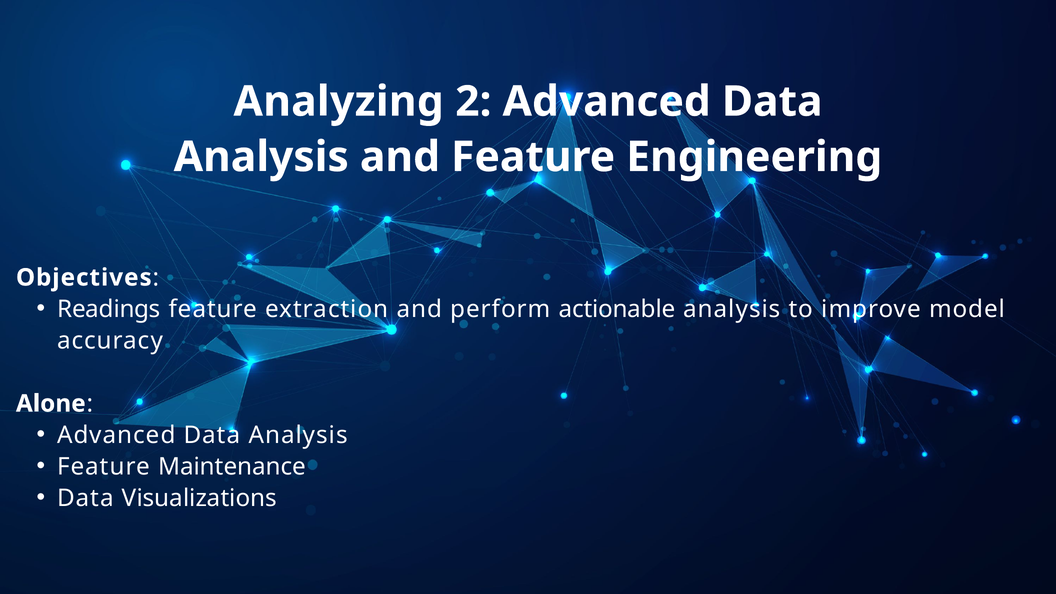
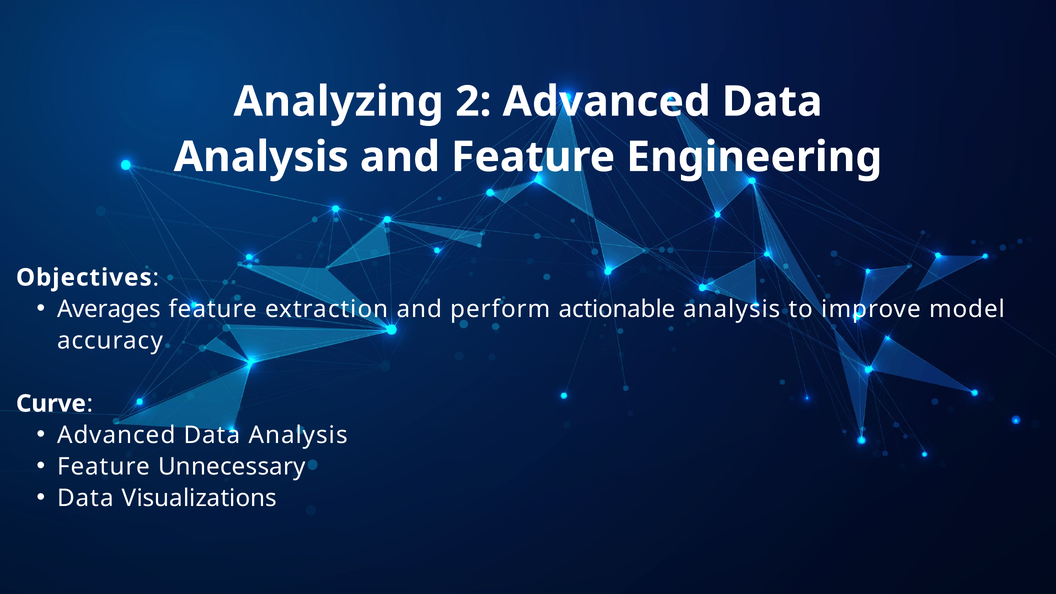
Readings: Readings -> Averages
Alone: Alone -> Curve
Maintenance: Maintenance -> Unnecessary
